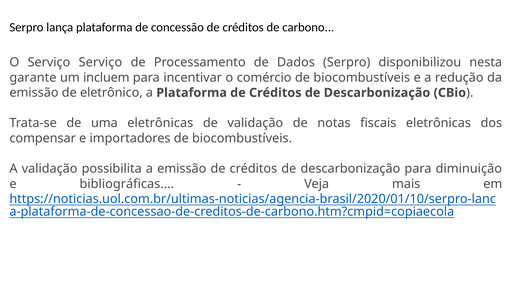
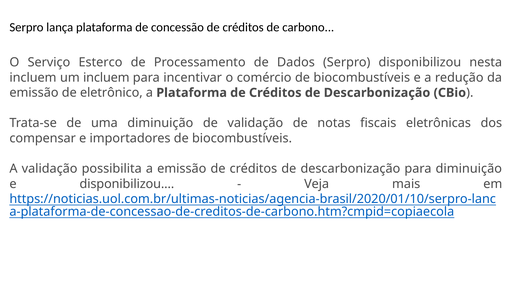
Serviço Serviço: Serviço -> Esterco
garante at (33, 77): garante -> incluem
uma eletrônicas: eletrônicas -> diminuição
e bibliográficas: bibliográficas -> disponibilizou
